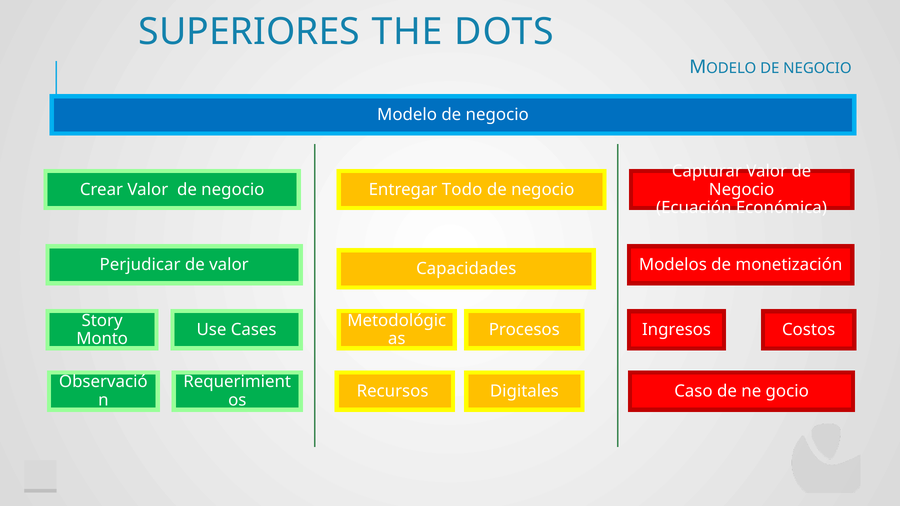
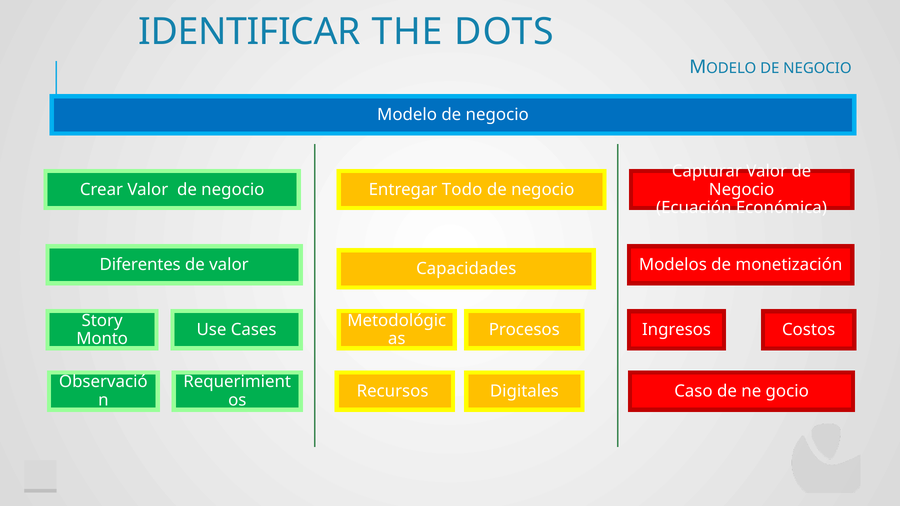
SUPERIORES: SUPERIORES -> IDENTIFICAR
Perjudicar: Perjudicar -> Diferentes
